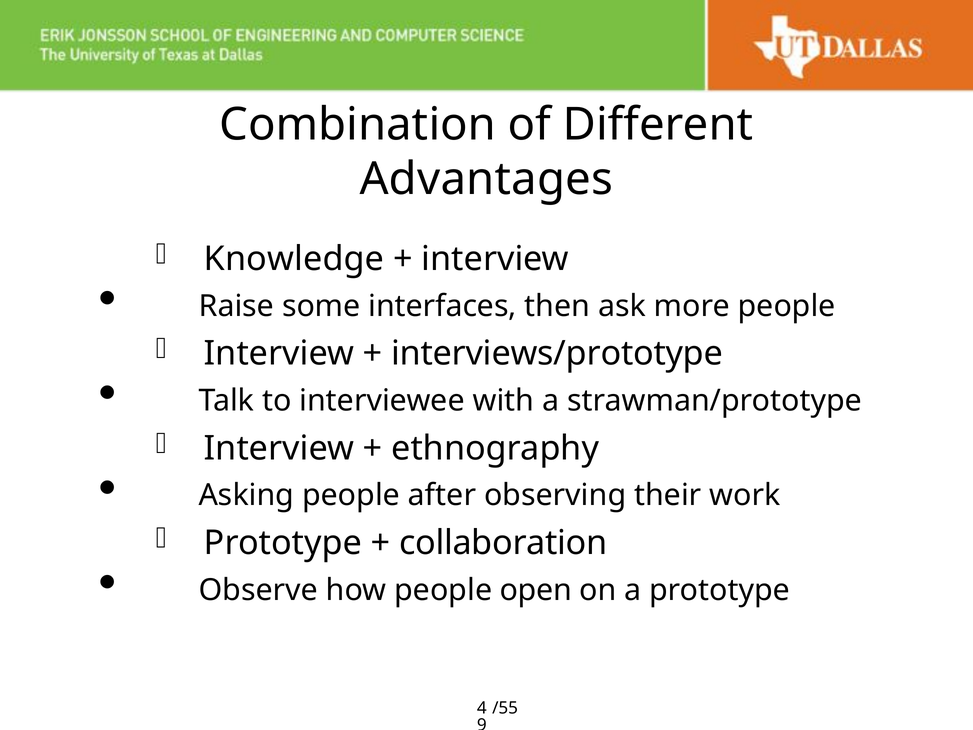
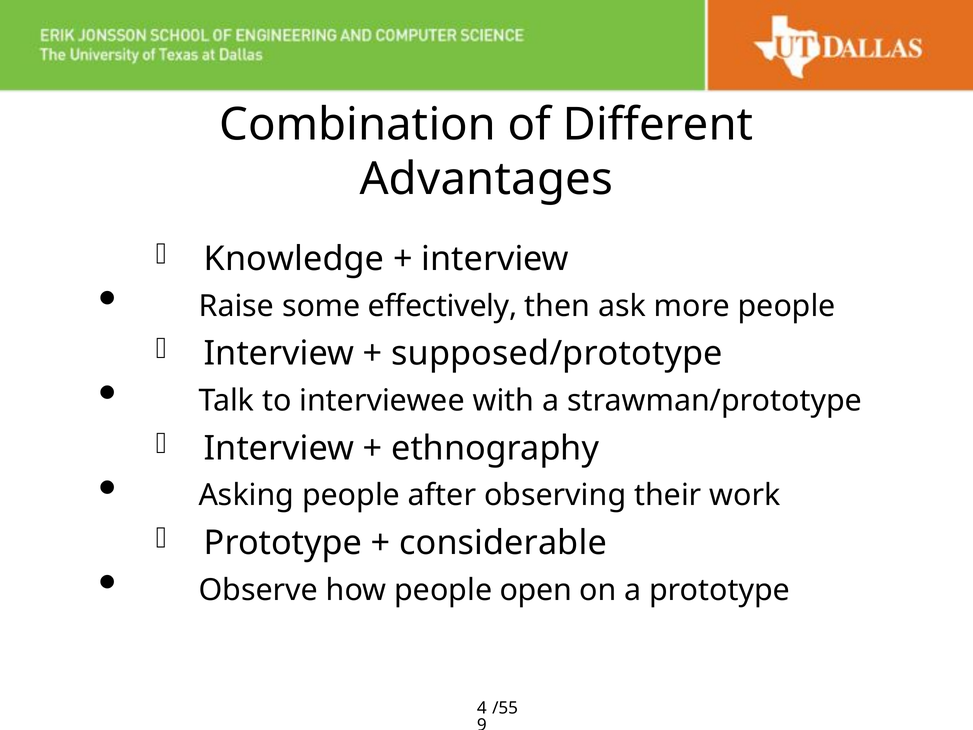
interfaces: interfaces -> effectively
interviews/prototype: interviews/prototype -> supposed/prototype
collaboration: collaboration -> considerable
